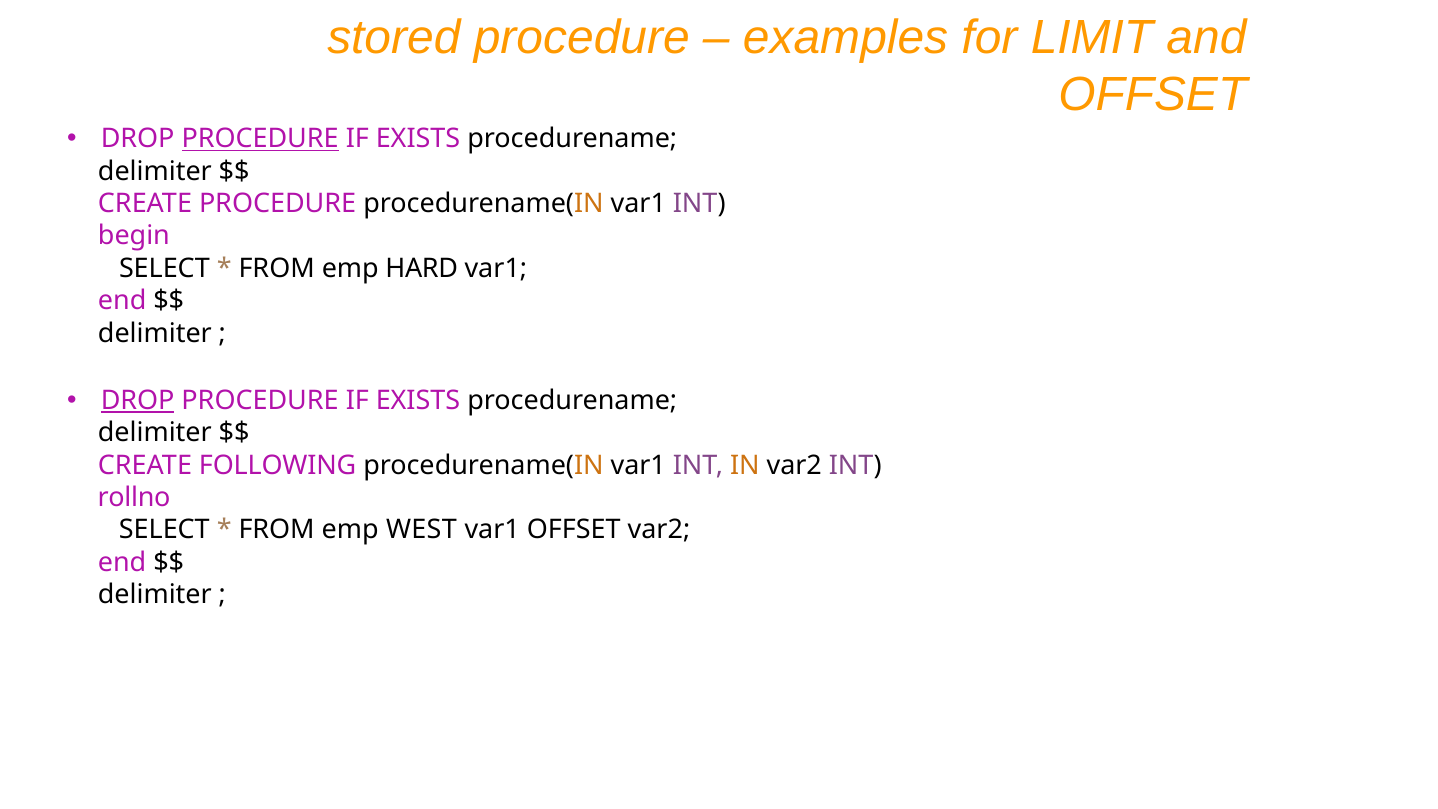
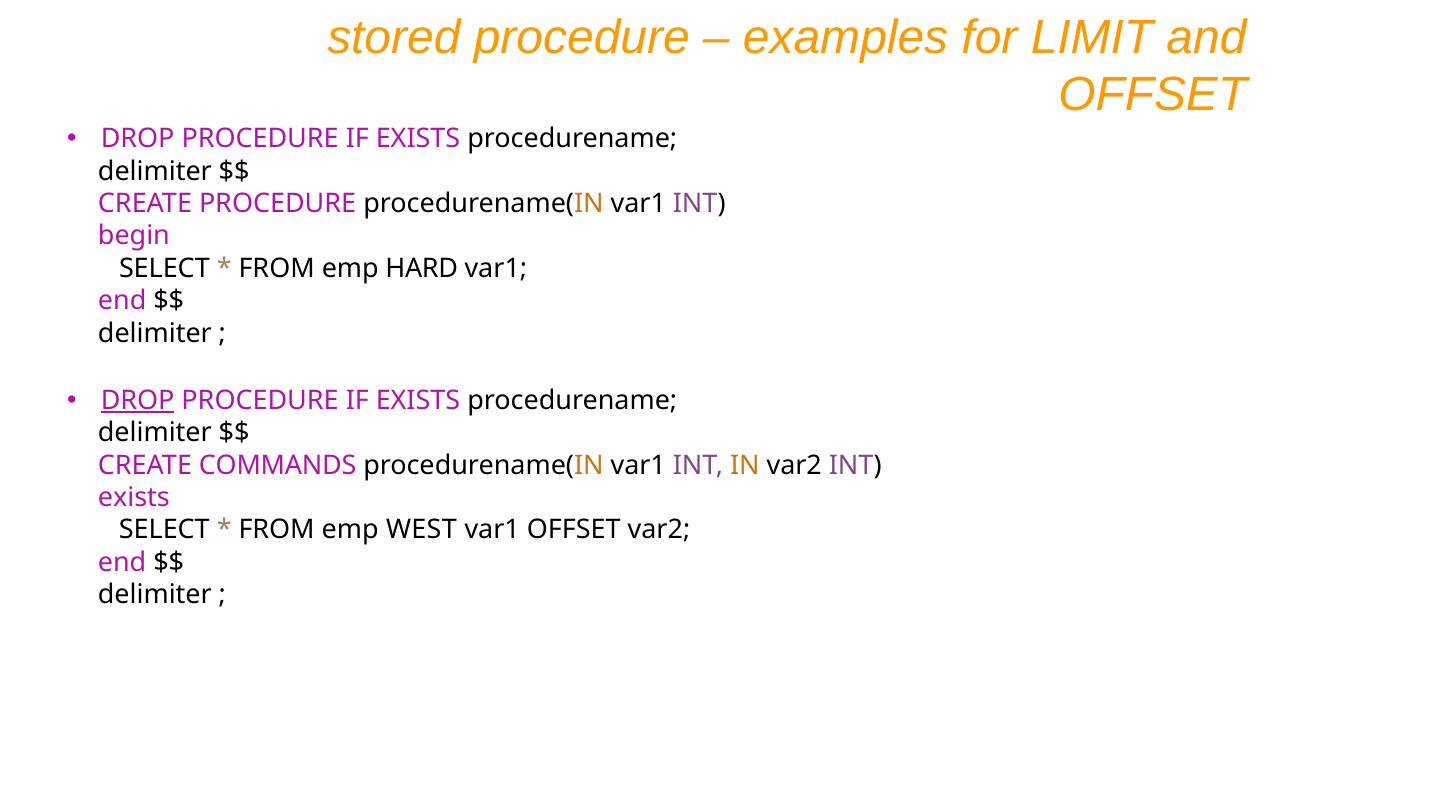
PROCEDURE at (260, 139) underline: present -> none
FOLLOWING: FOLLOWING -> COMMANDS
rollno at (134, 498): rollno -> exists
